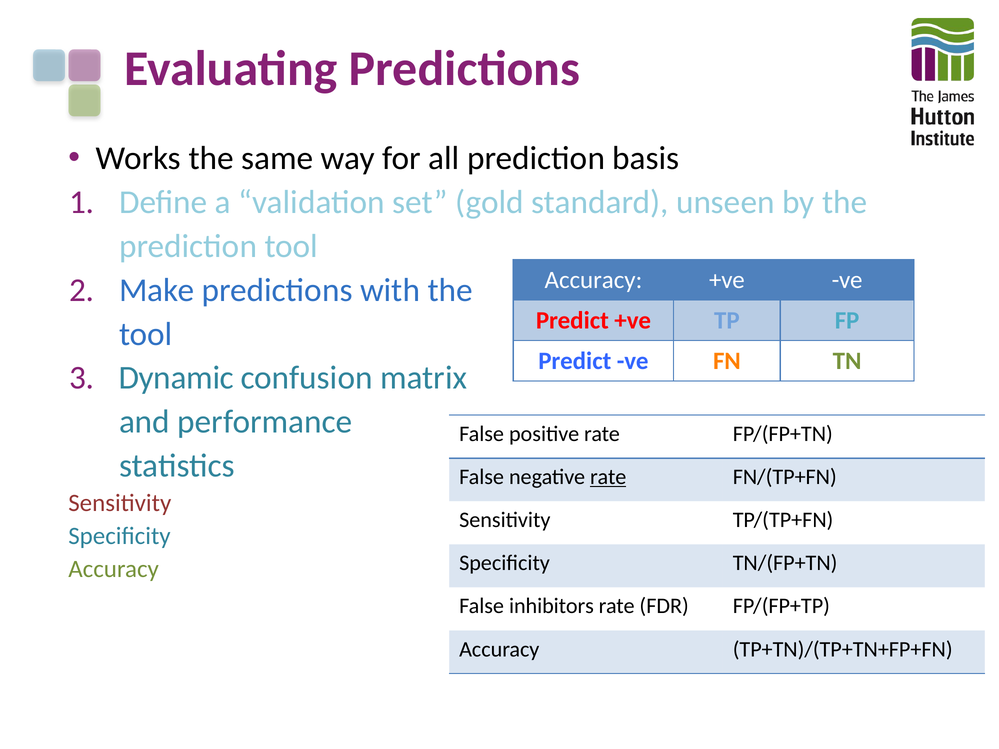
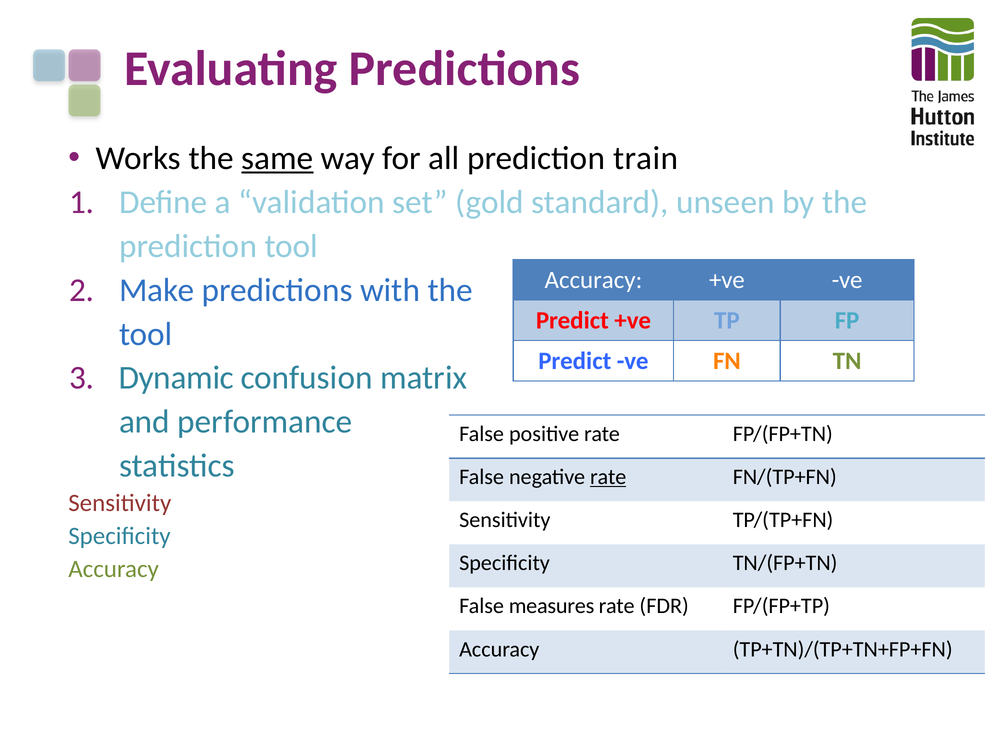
same underline: none -> present
basis: basis -> train
inhibitors: inhibitors -> measures
